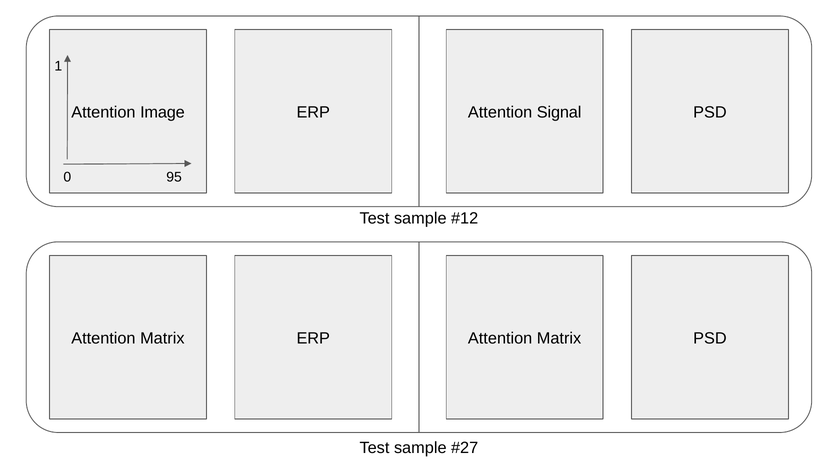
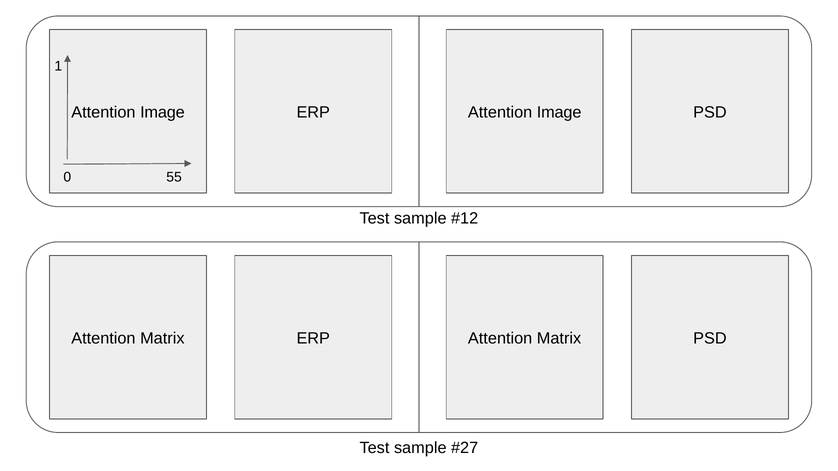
ERP Attention Signal: Signal -> Image
95: 95 -> 55
